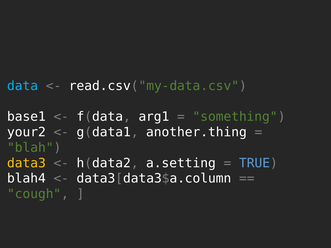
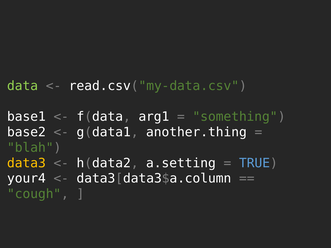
data colour: light blue -> light green
your2: your2 -> base2
blah4: blah4 -> your4
